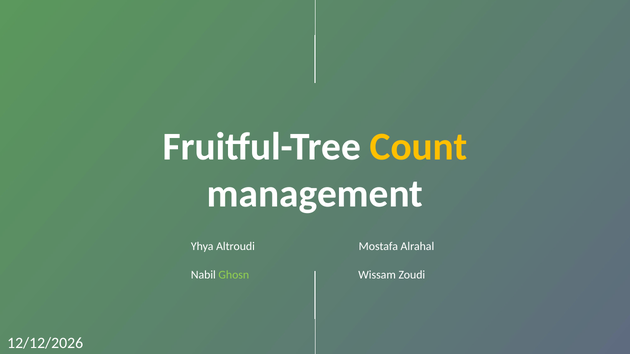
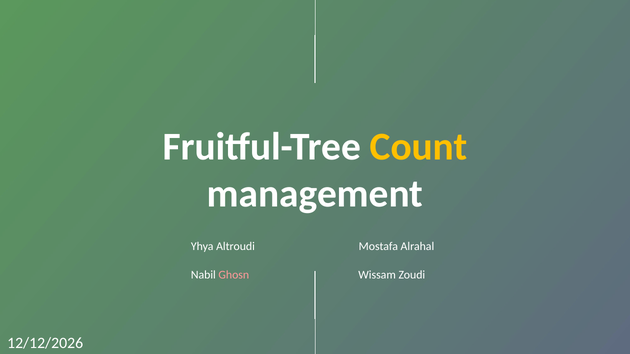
Ghosn colour: light green -> pink
